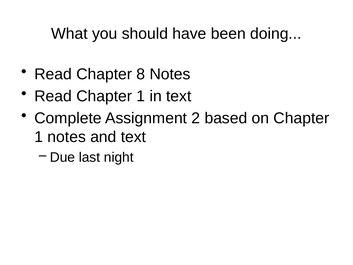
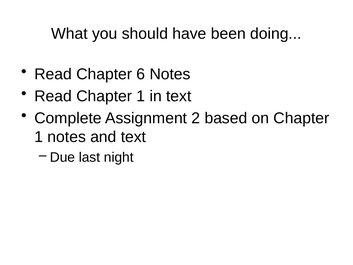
8: 8 -> 6
